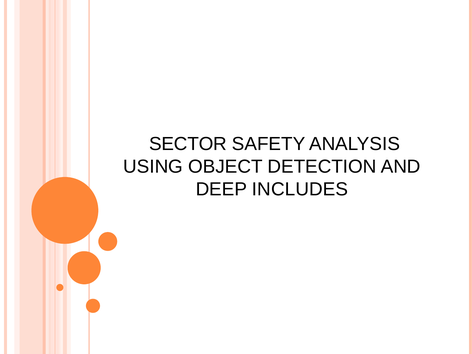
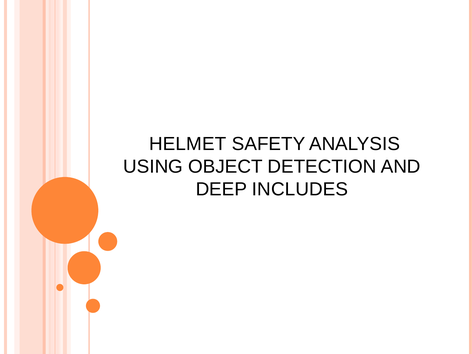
SECTOR: SECTOR -> HELMET
